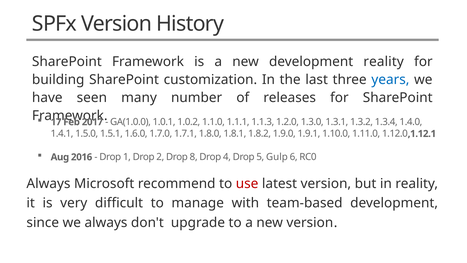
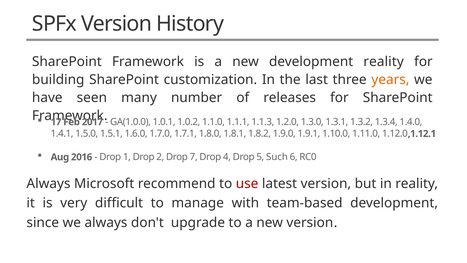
years colour: blue -> orange
8: 8 -> 7
Gulp: Gulp -> Such
